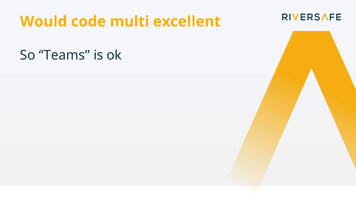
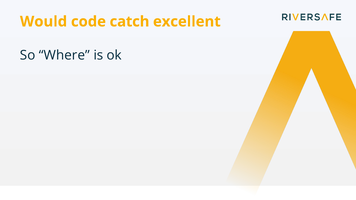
multi: multi -> catch
Teams: Teams -> Where
